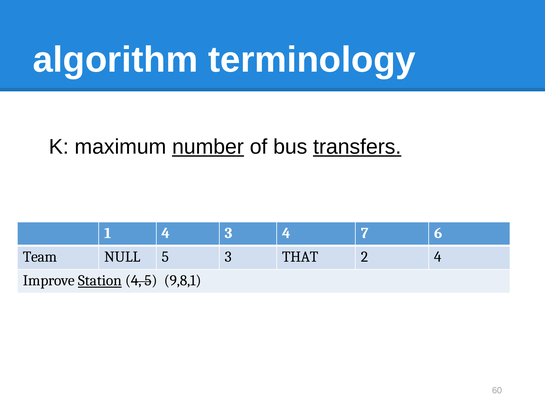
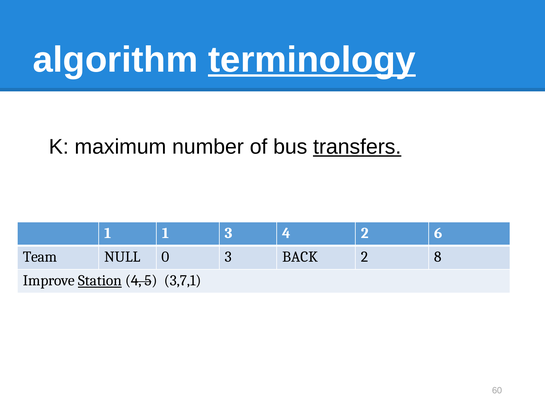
terminology underline: none -> present
number underline: present -> none
1 4: 4 -> 1
4 7: 7 -> 2
NULL 5: 5 -> 0
THAT: THAT -> BACK
2 4: 4 -> 8
9,8,1: 9,8,1 -> 3,7,1
